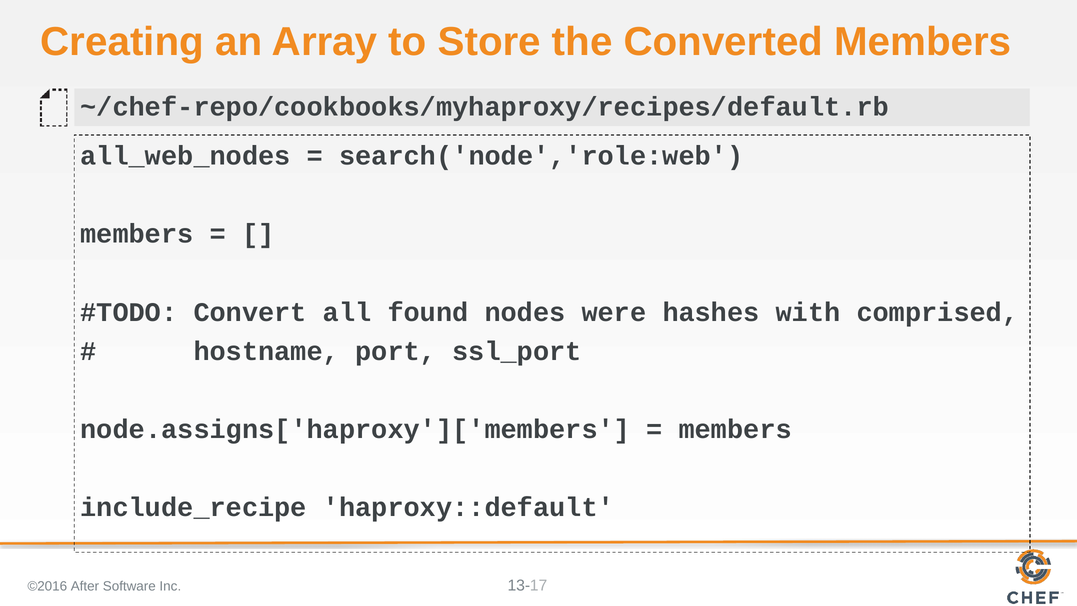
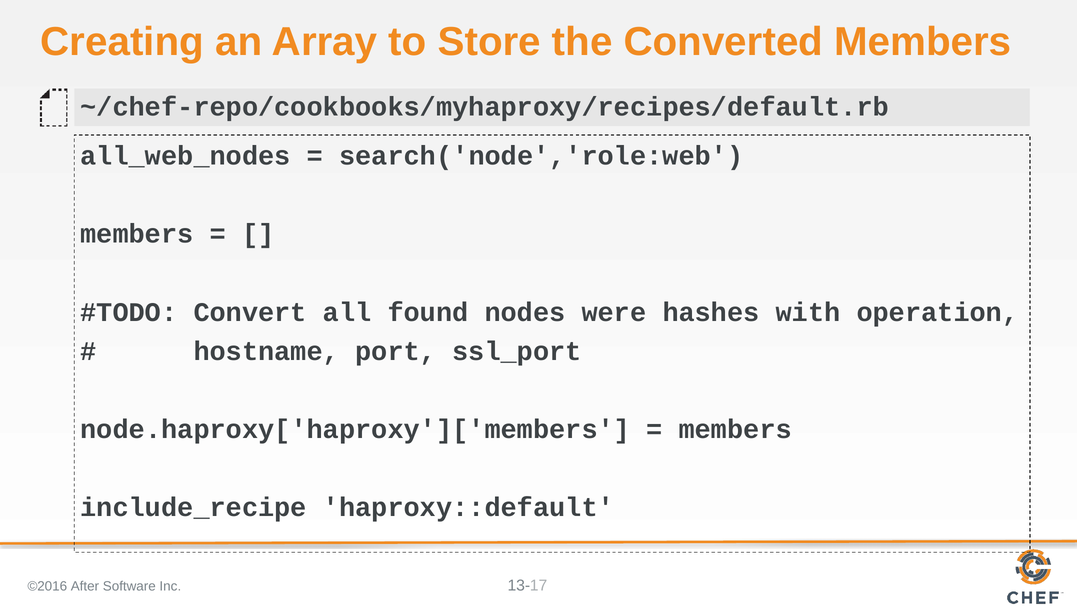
comprised: comprised -> operation
node.assigns['haproxy']['members: node.assigns['haproxy']['members -> node.haproxy['haproxy']['members
